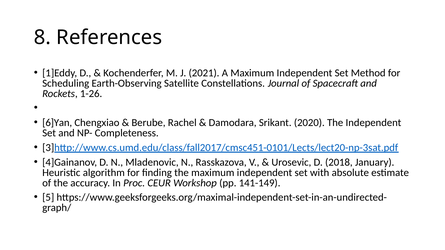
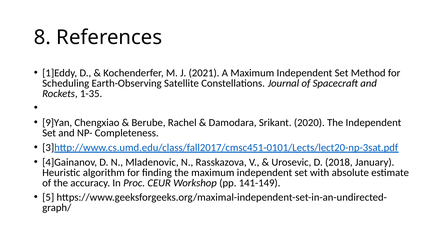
1-26: 1-26 -> 1-35
6]Yan: 6]Yan -> 9]Yan
